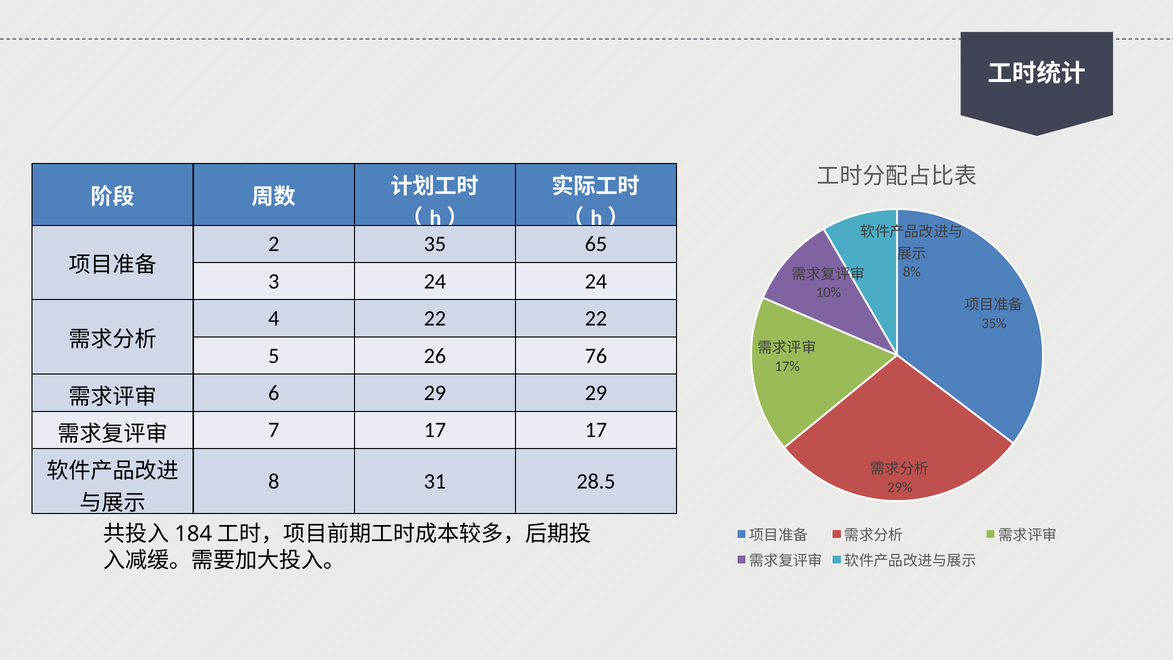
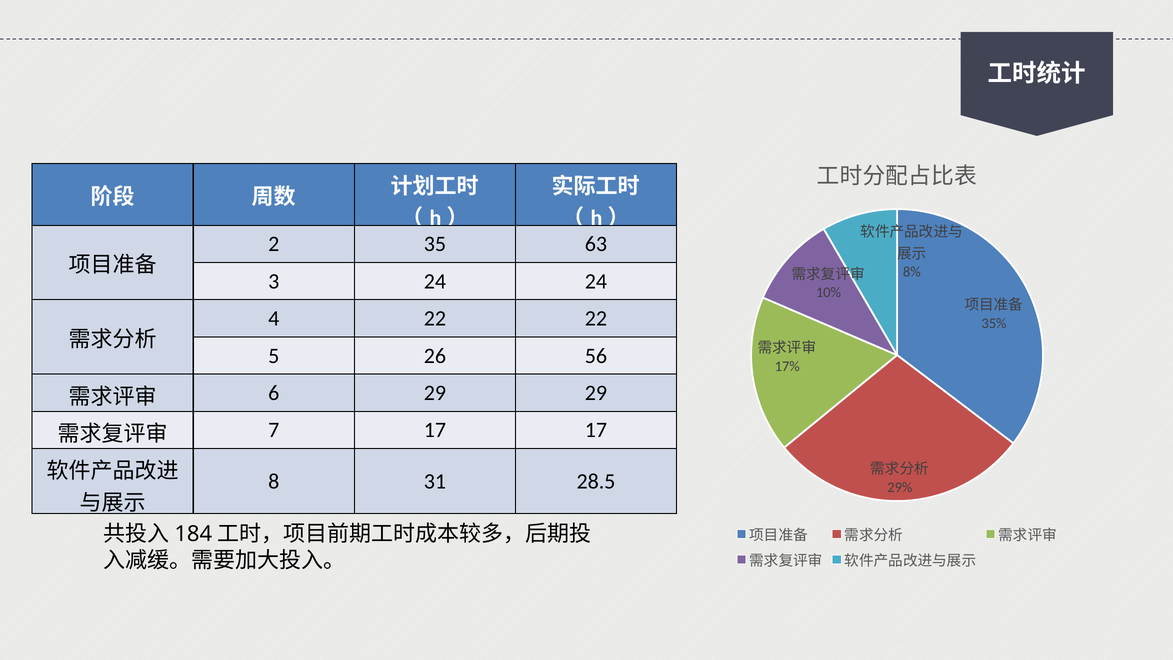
65: 65 -> 63
76: 76 -> 56
